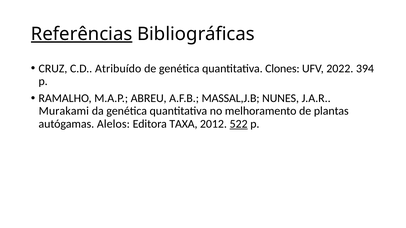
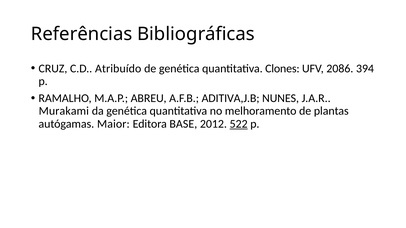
Referências underline: present -> none
2022: 2022 -> 2086
MASSAL,J.B: MASSAL,J.B -> ADITIVA,J.B
Alelos: Alelos -> Maior
TAXA: TAXA -> BASE
